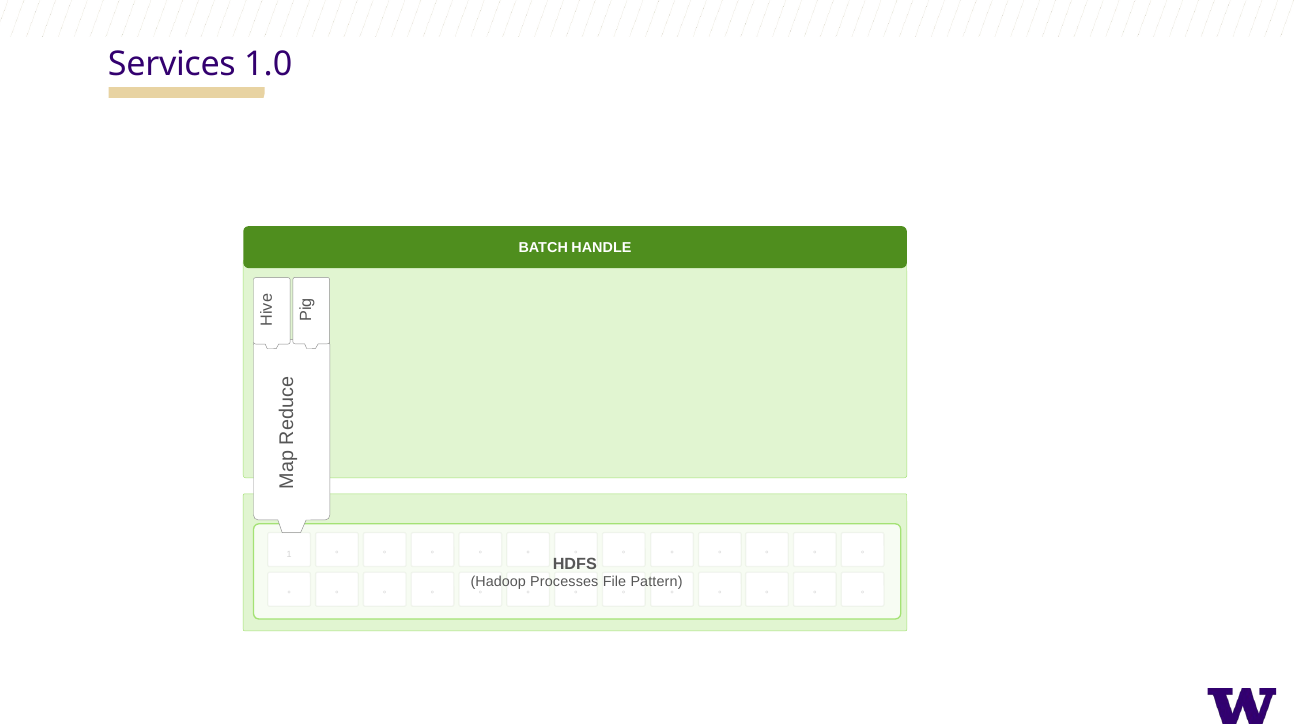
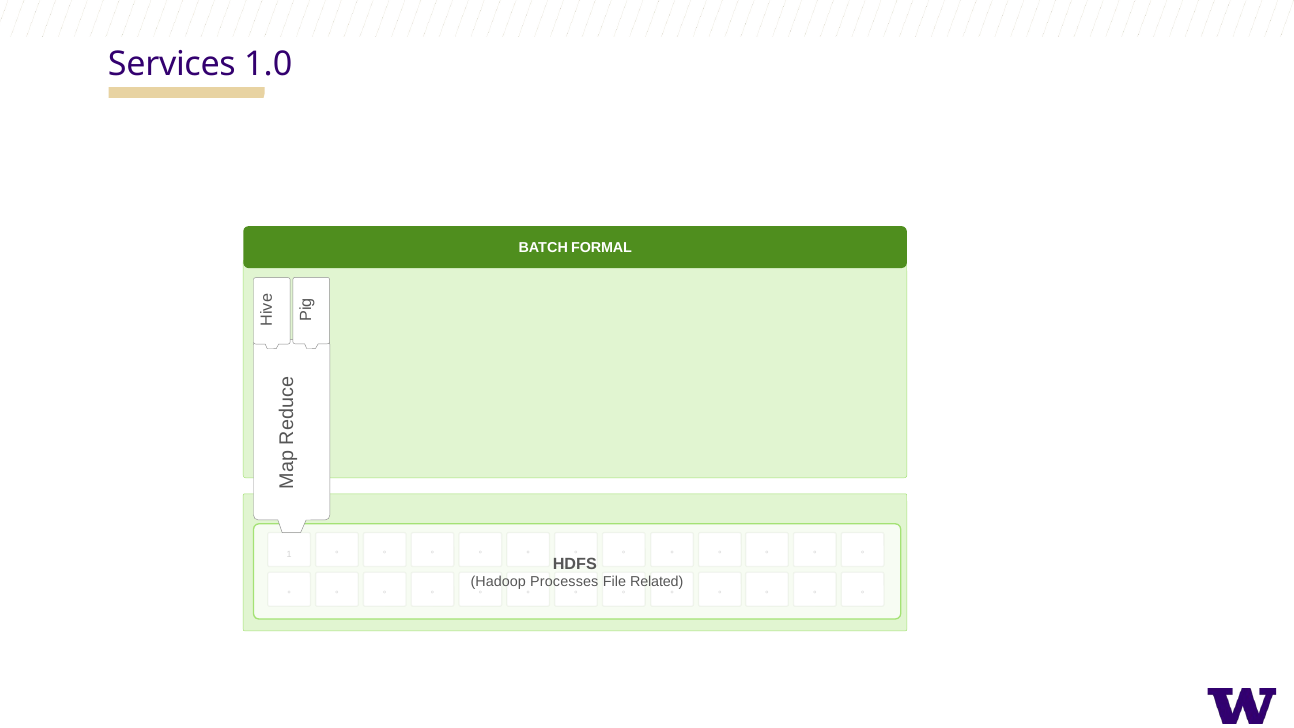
HANDLE: HANDLE -> FORMAL
Pattern: Pattern -> Related
